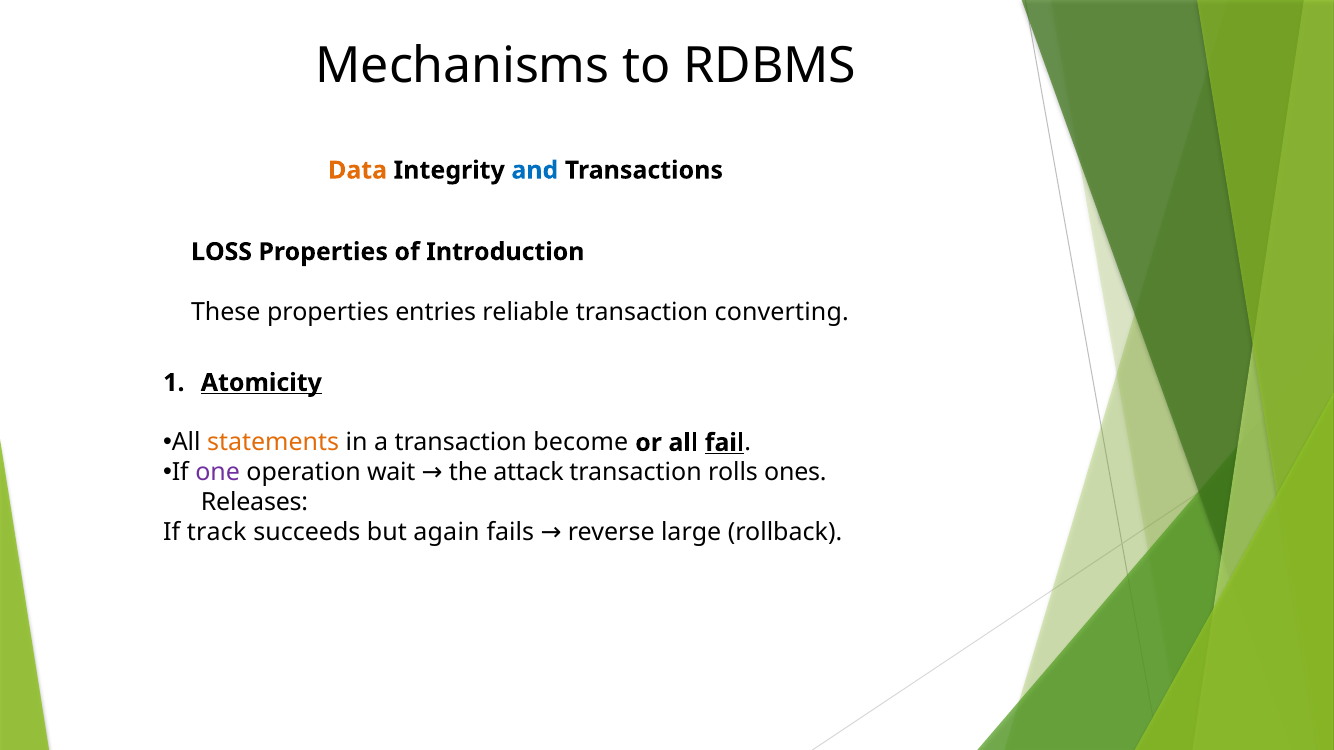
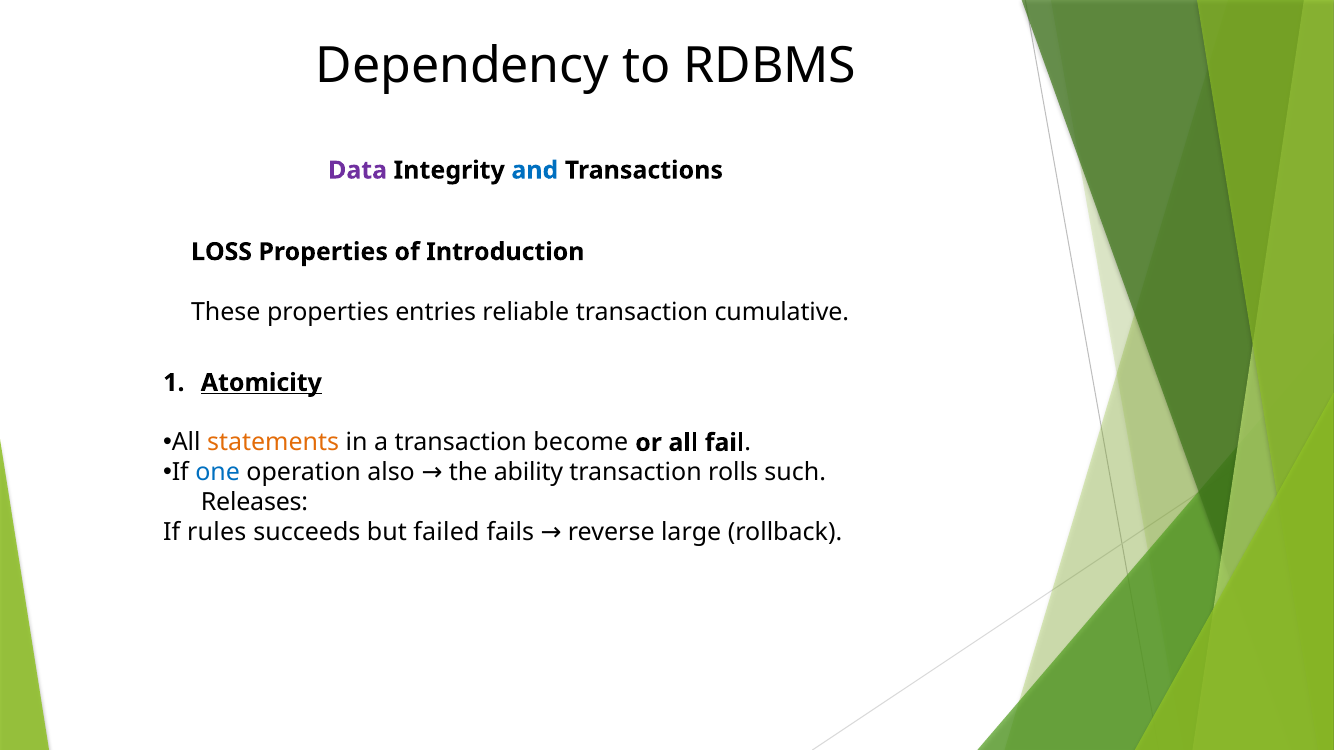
Mechanisms: Mechanisms -> Dependency
Data colour: orange -> purple
converting: converting -> cumulative
fail underline: present -> none
one colour: purple -> blue
wait: wait -> also
attack: attack -> ability
ones: ones -> such
track: track -> rules
again: again -> failed
